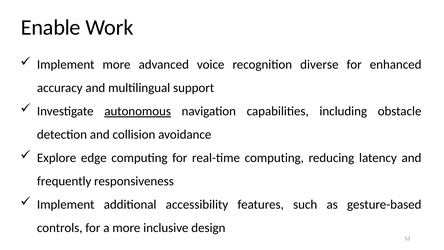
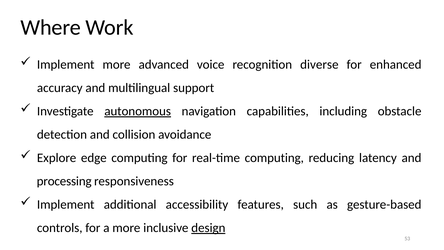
Enable: Enable -> Where
frequently: frequently -> processing
design underline: none -> present
